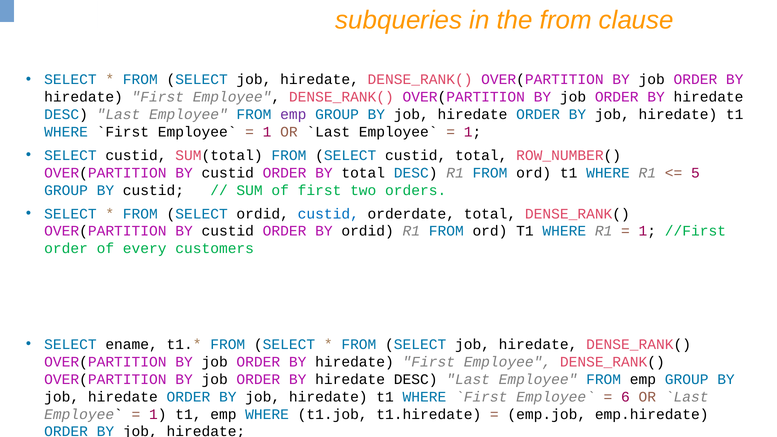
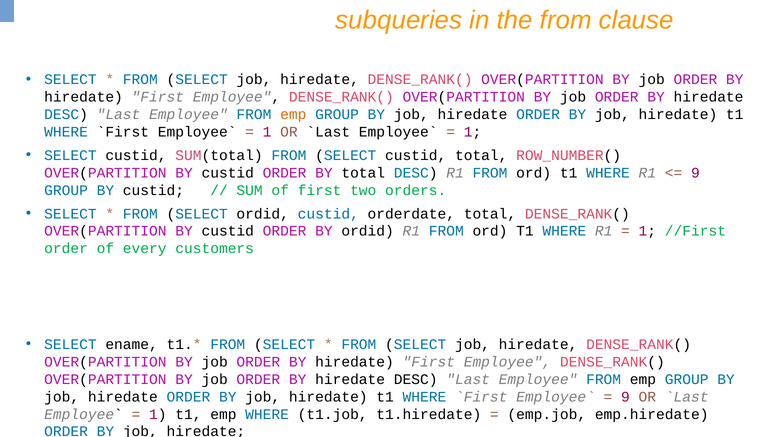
emp at (293, 115) colour: purple -> orange
5 at (695, 173): 5 -> 9
6 at (625, 397): 6 -> 9
